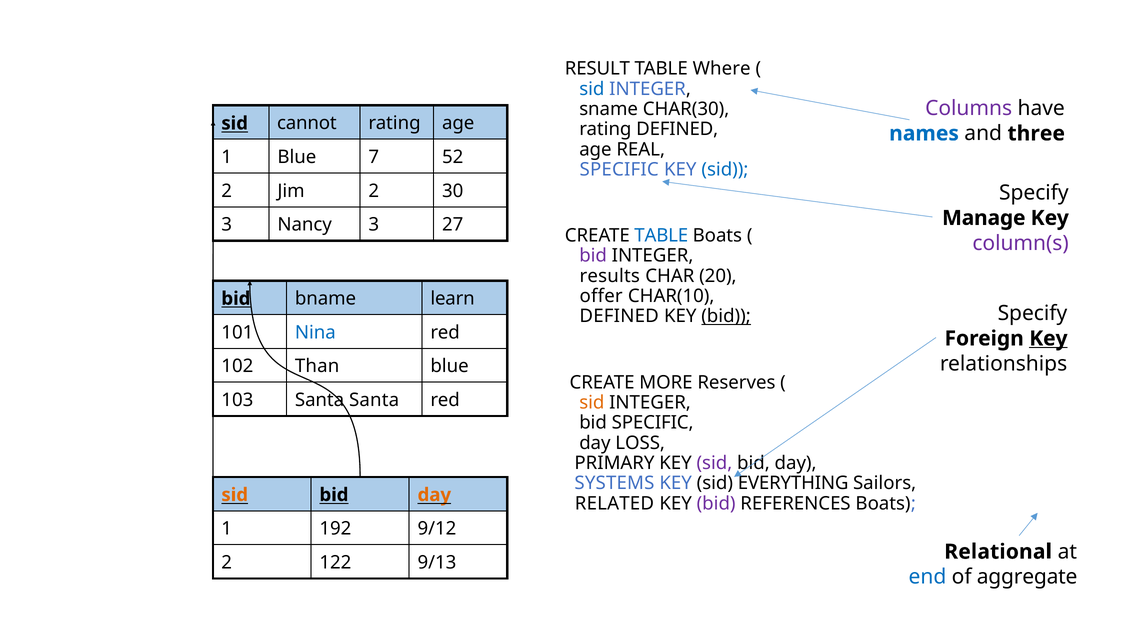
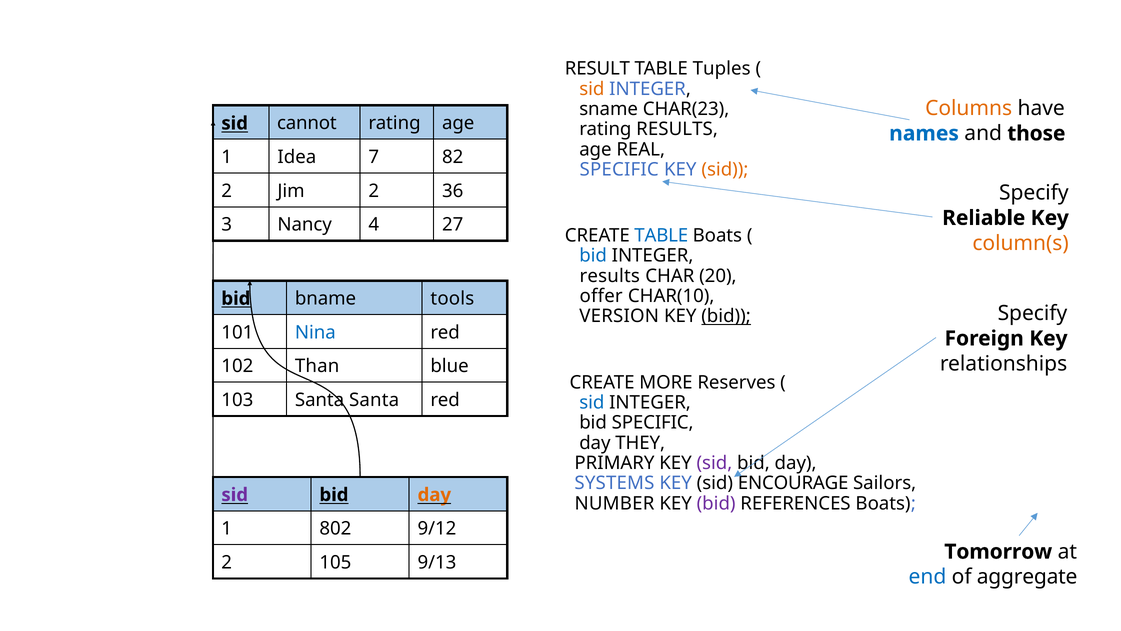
Where: Where -> Tuples
sid at (592, 89) colour: blue -> orange
Columns colour: purple -> orange
CHAR(30: CHAR(30 -> CHAR(23
rating DEFINED: DEFINED -> RESULTS
three: three -> those
1 Blue: Blue -> Idea
52: 52 -> 82
sid at (725, 169) colour: blue -> orange
30: 30 -> 36
Manage: Manage -> Reliable
Nancy 3: 3 -> 4
column(s colour: purple -> orange
bid at (593, 256) colour: purple -> blue
learn: learn -> tools
DEFINED at (619, 316): DEFINED -> VERSION
Key at (1048, 338) underline: present -> none
sid at (592, 402) colour: orange -> blue
LOSS: LOSS -> THEY
EVERYTHING: EVERYTHING -> ENCOURAGE
sid at (235, 495) colour: orange -> purple
RELATED: RELATED -> NUMBER
192: 192 -> 802
Relational: Relational -> Tomorrow
122: 122 -> 105
